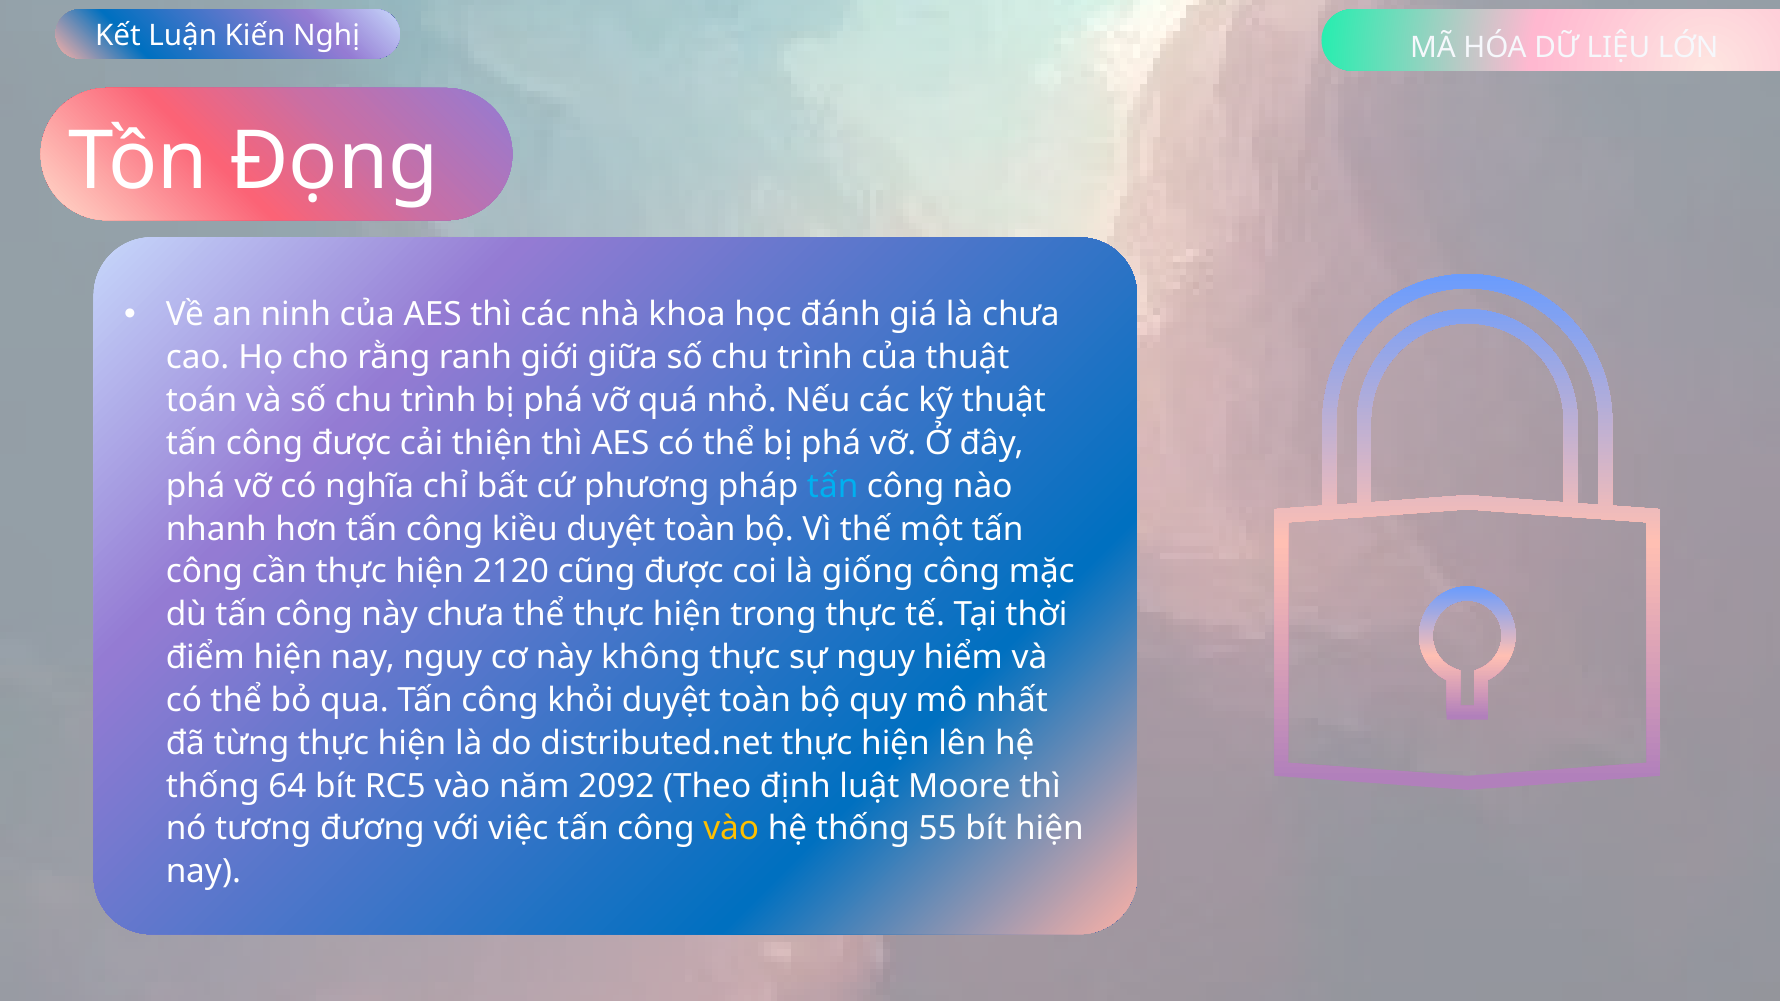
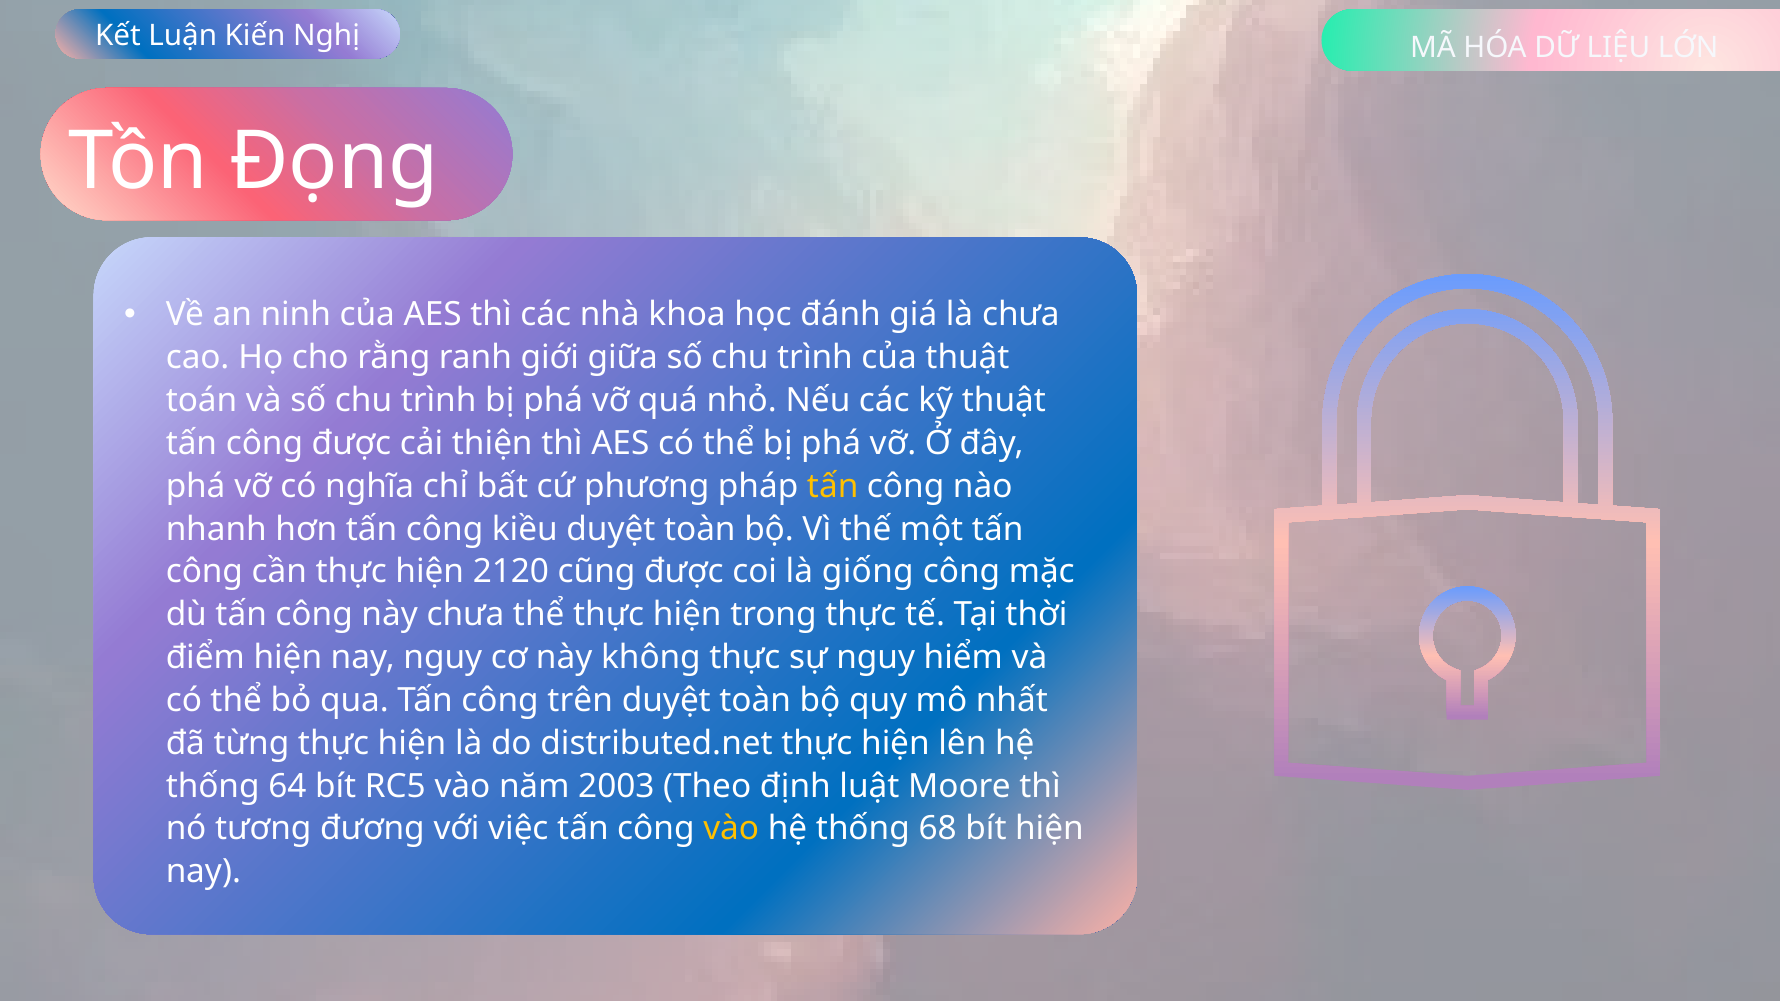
tấn at (833, 486) colour: light blue -> yellow
khỏi: khỏi -> trên
2092: 2092 -> 2003
55: 55 -> 68
